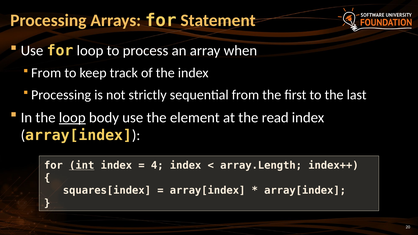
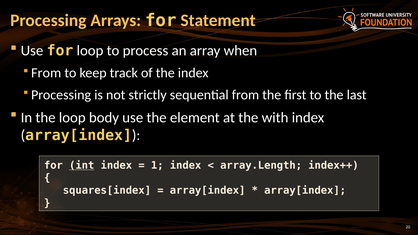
loop at (72, 118) underline: present -> none
read: read -> with
4: 4 -> 1
